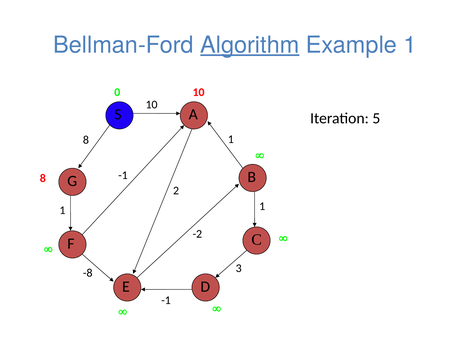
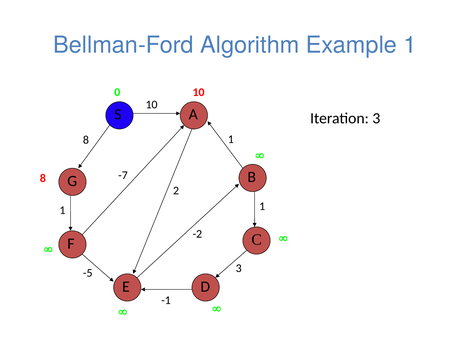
Algorithm underline: present -> none
Iteration 5: 5 -> 3
-1 at (123, 175): -1 -> -7
-8: -8 -> -5
